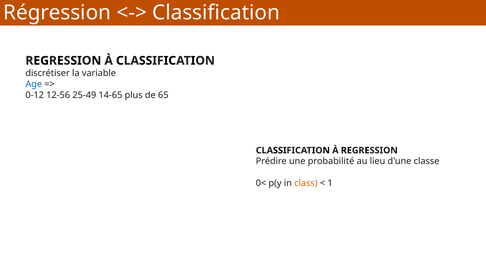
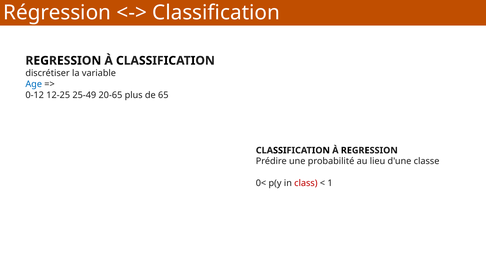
12-56: 12-56 -> 12-25
14-65: 14-65 -> 20-65
class colour: orange -> red
